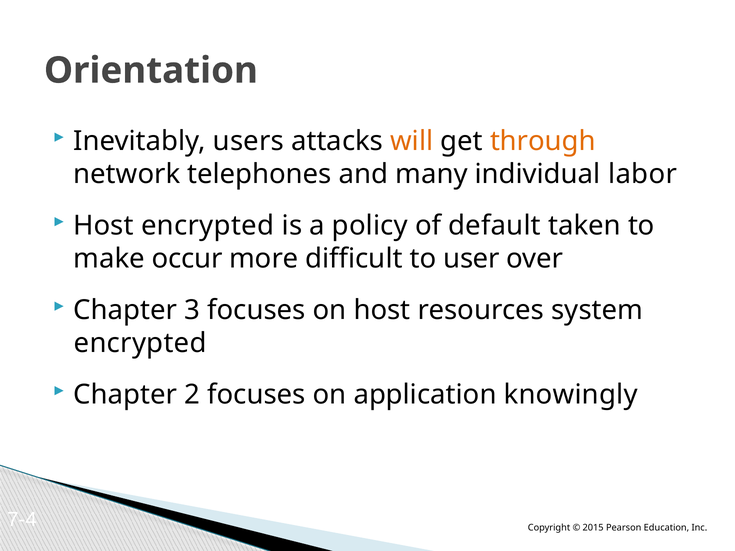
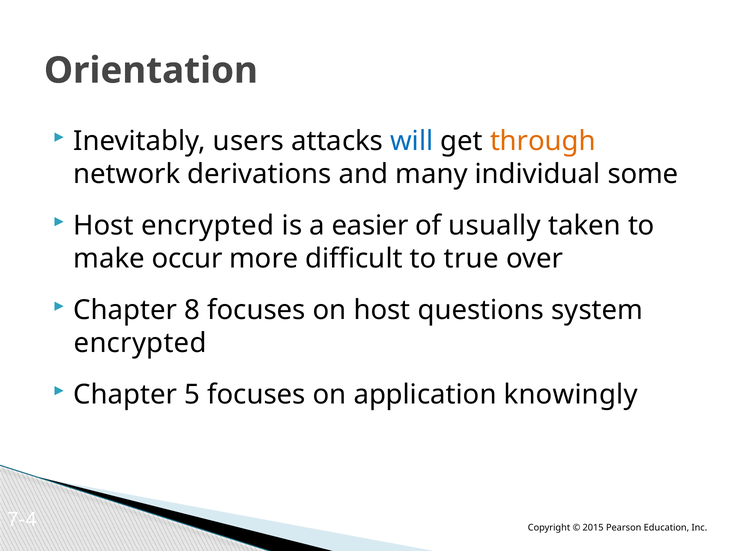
will colour: orange -> blue
telephones: telephones -> derivations
labor: labor -> some
policy: policy -> easier
default: default -> usually
user: user -> true
3: 3 -> 8
resources: resources -> questions
2: 2 -> 5
